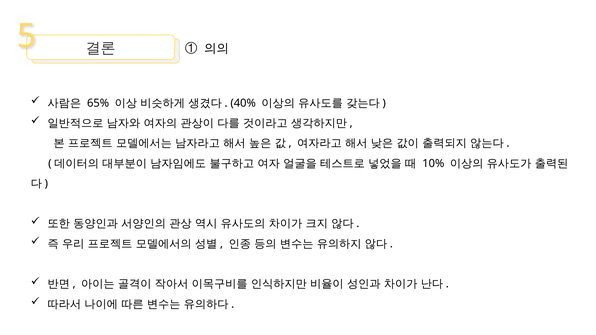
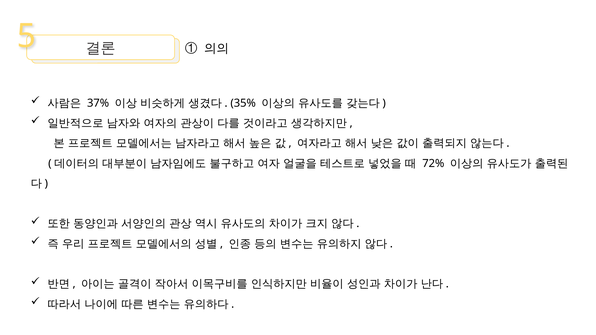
65%: 65% -> 37%
40%: 40% -> 35%
10%: 10% -> 72%
